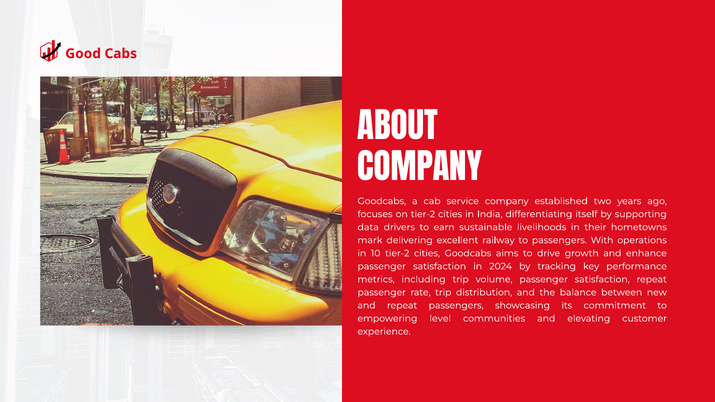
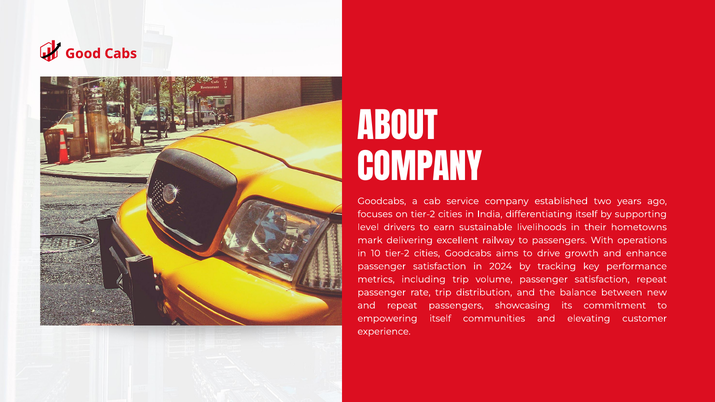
data: data -> level
empowering level: level -> itself
